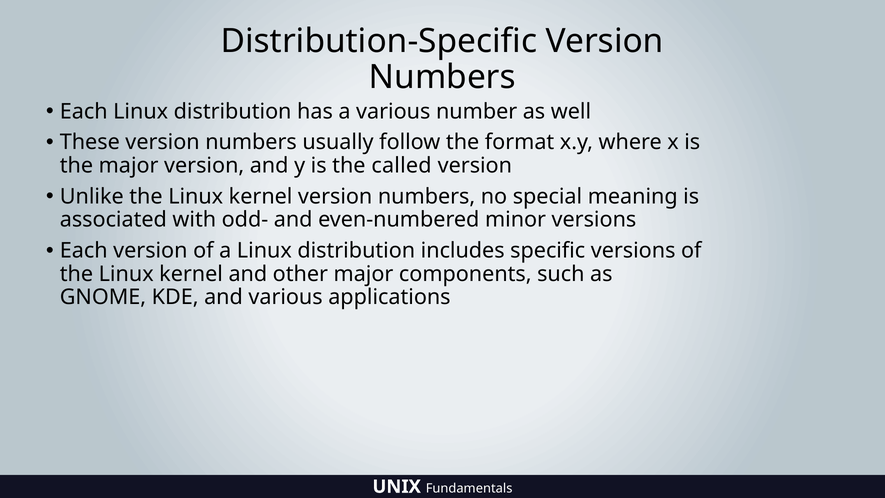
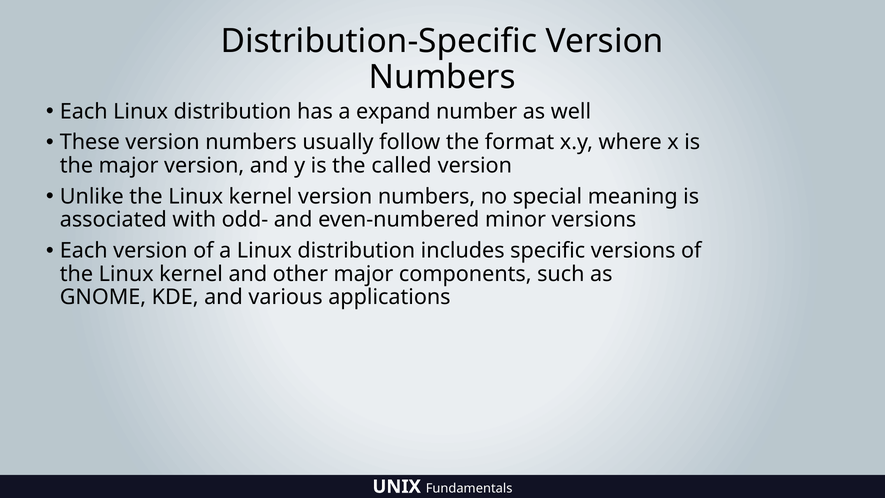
a various: various -> expand
